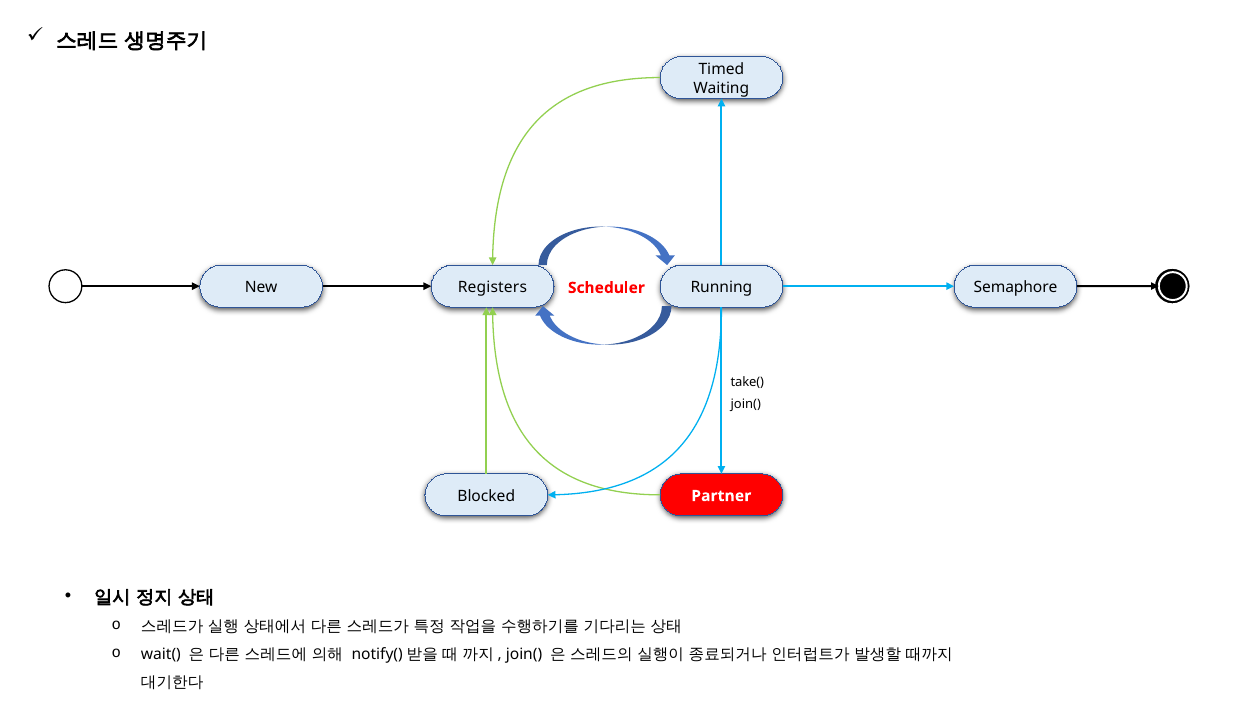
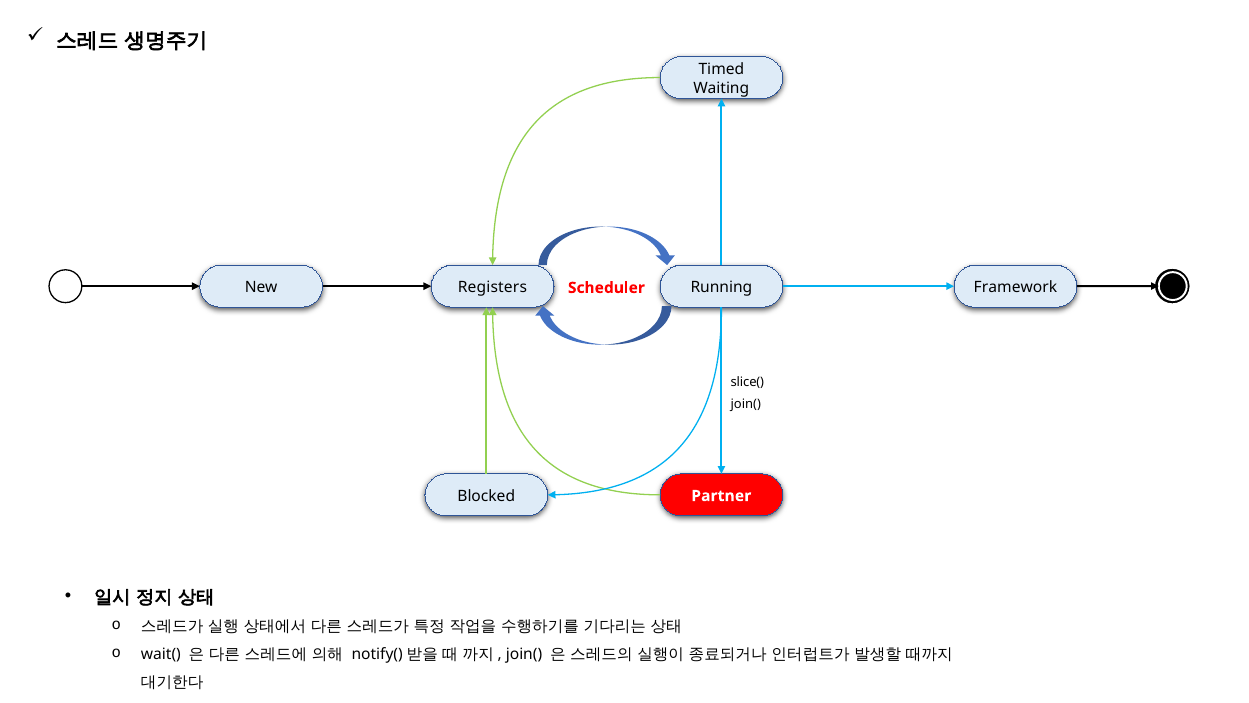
Semaphore: Semaphore -> Framework
take(: take( -> slice(
